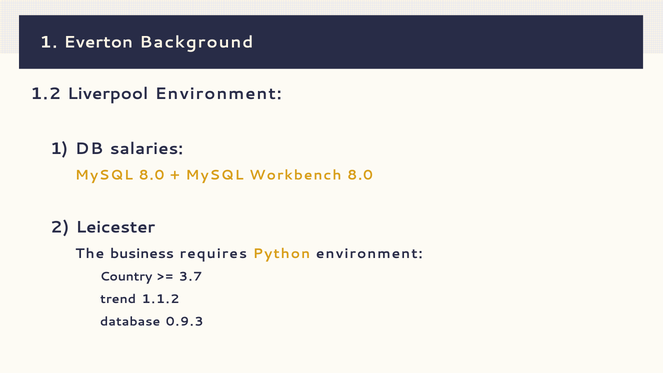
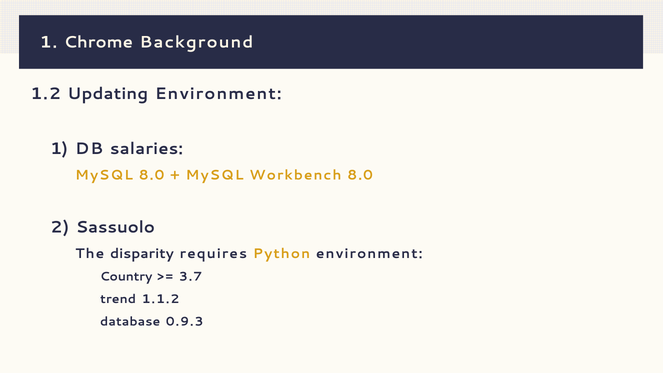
Everton: Everton -> Chrome
Liverpool: Liverpool -> Updating
Leicester: Leicester -> Sassuolo
business: business -> disparity
